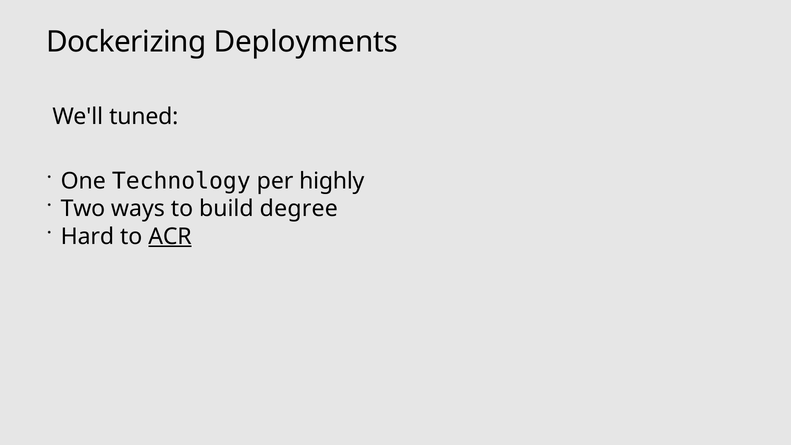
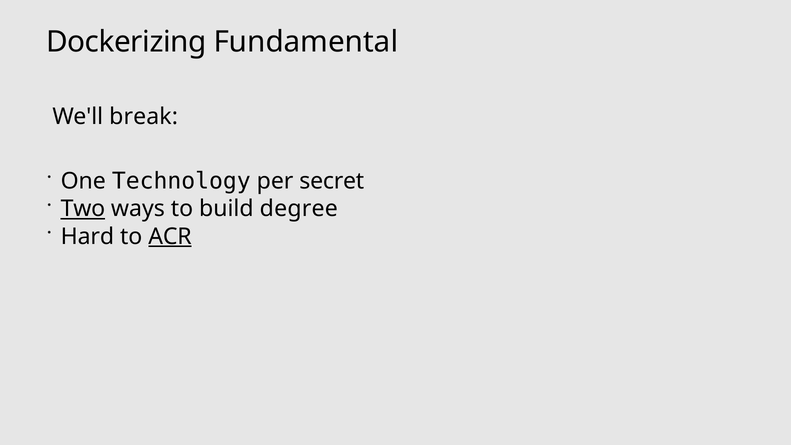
Deployments: Deployments -> Fundamental
tuned: tuned -> break
highly: highly -> secret
Two underline: none -> present
